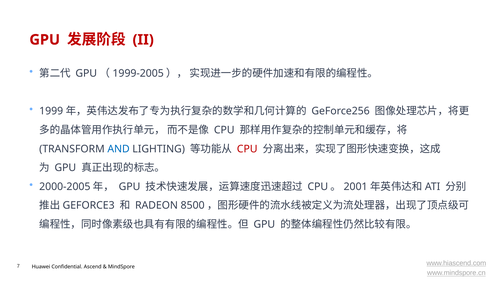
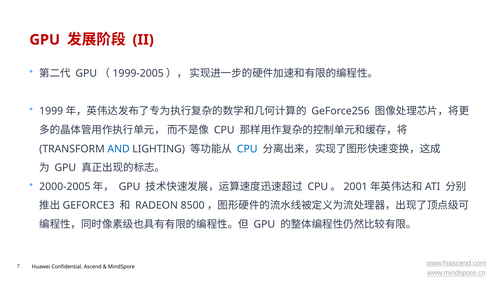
CPU at (247, 149) colour: red -> blue
